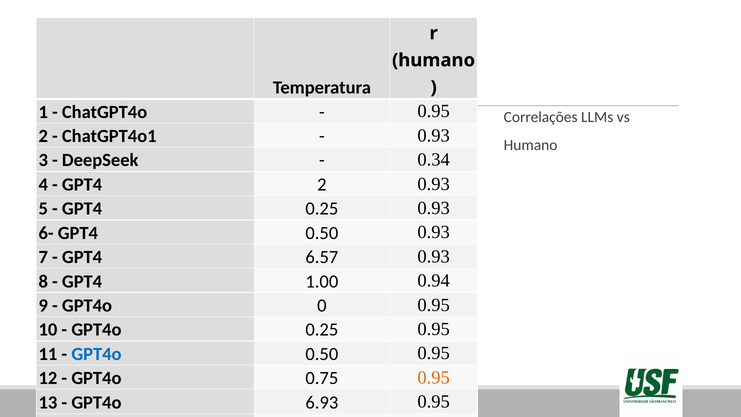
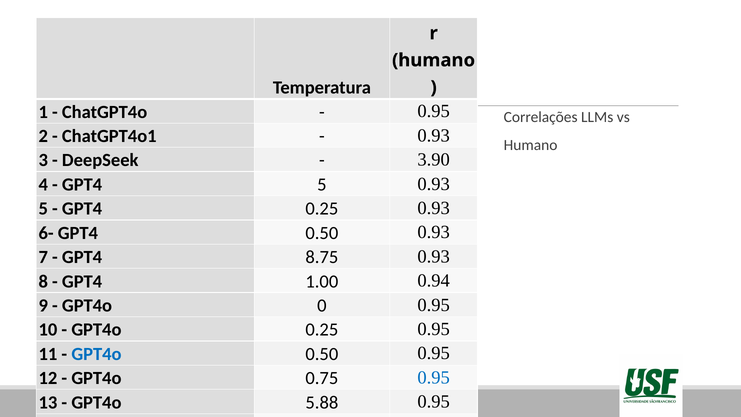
0.34: 0.34 -> 3.90
GPT4 2: 2 -> 5
6.57: 6.57 -> 8.75
0.95 at (434, 377) colour: orange -> blue
6.93: 6.93 -> 5.88
